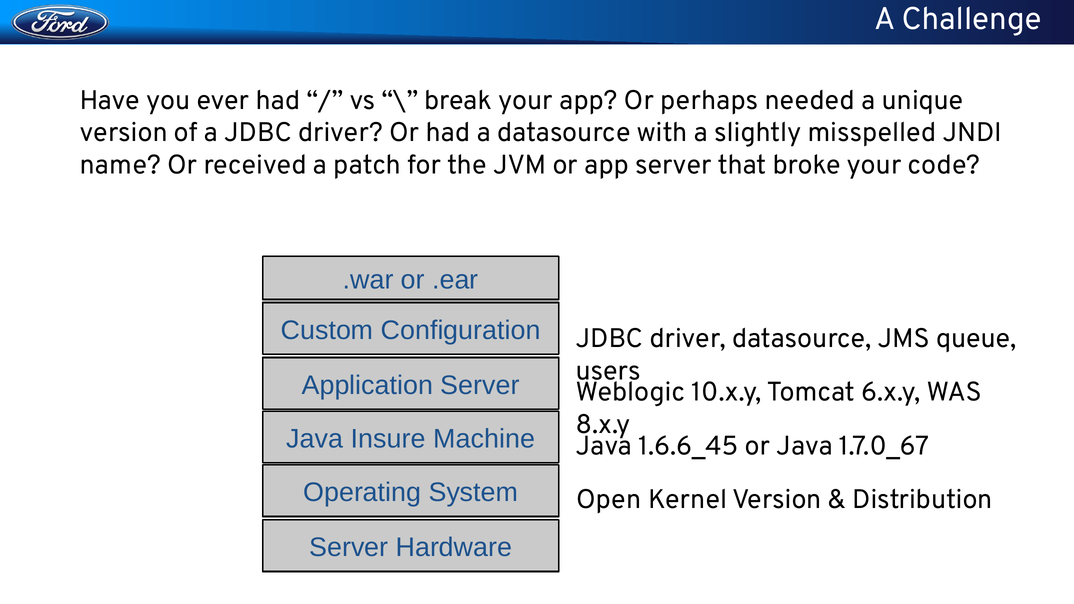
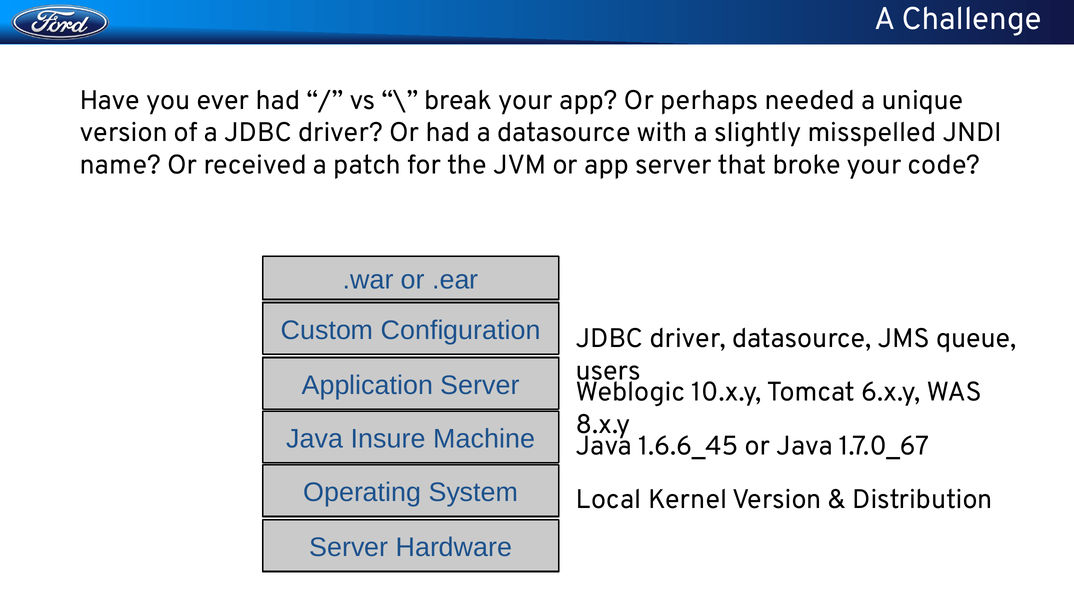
Open: Open -> Local
